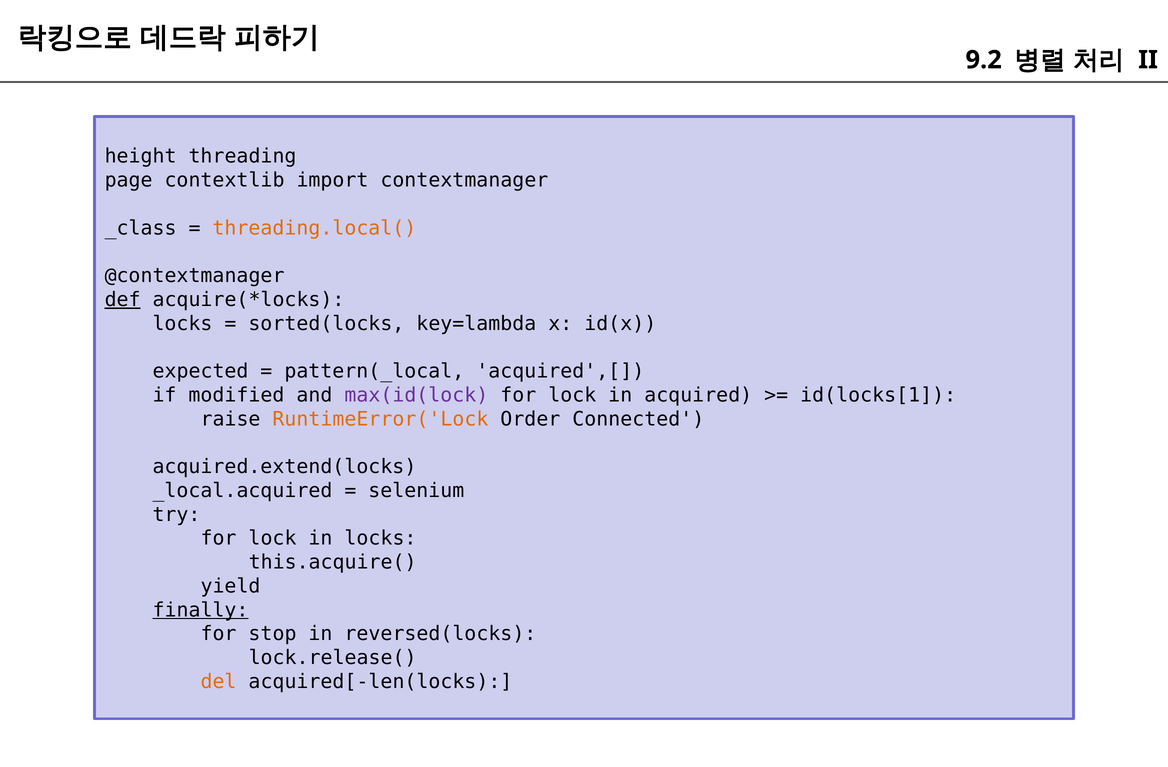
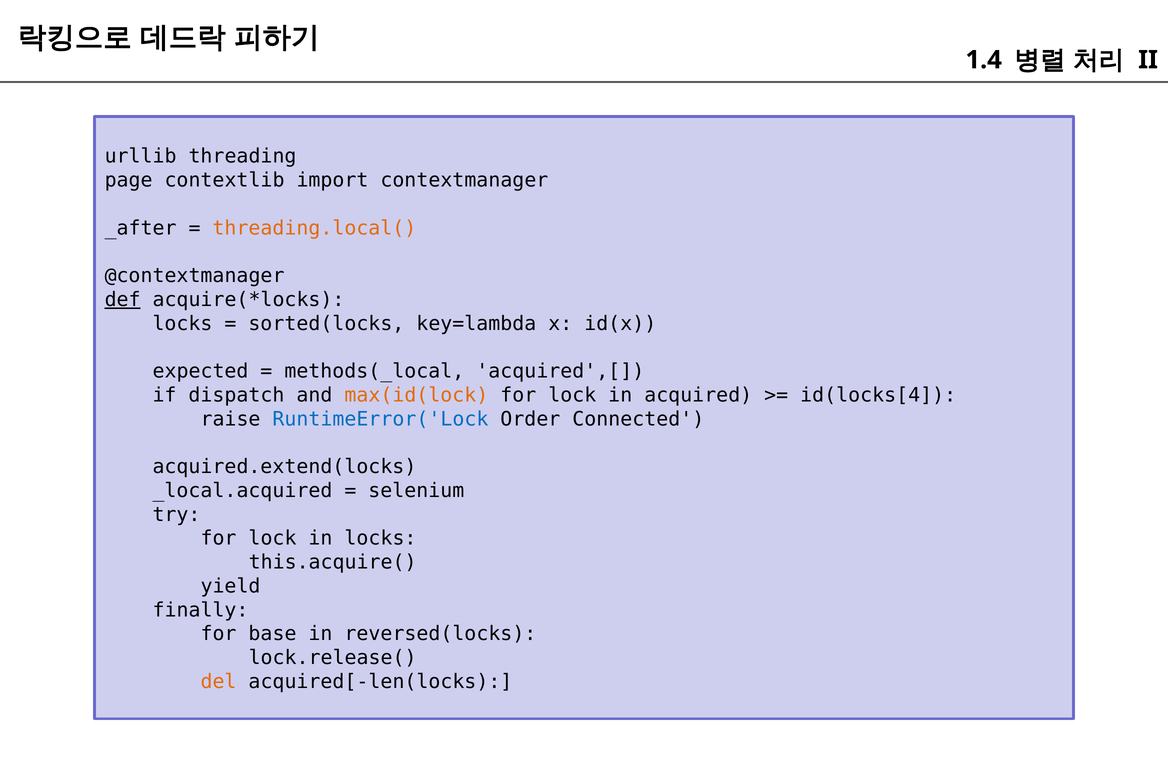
9.2: 9.2 -> 1.4
height: height -> urllib
_class: _class -> _after
pattern(_local: pattern(_local -> methods(_local
modified: modified -> dispatch
max(id(lock colour: purple -> orange
id(locks[1: id(locks[1 -> id(locks[4
RuntimeError('Lock colour: orange -> blue
finally underline: present -> none
stop: stop -> base
